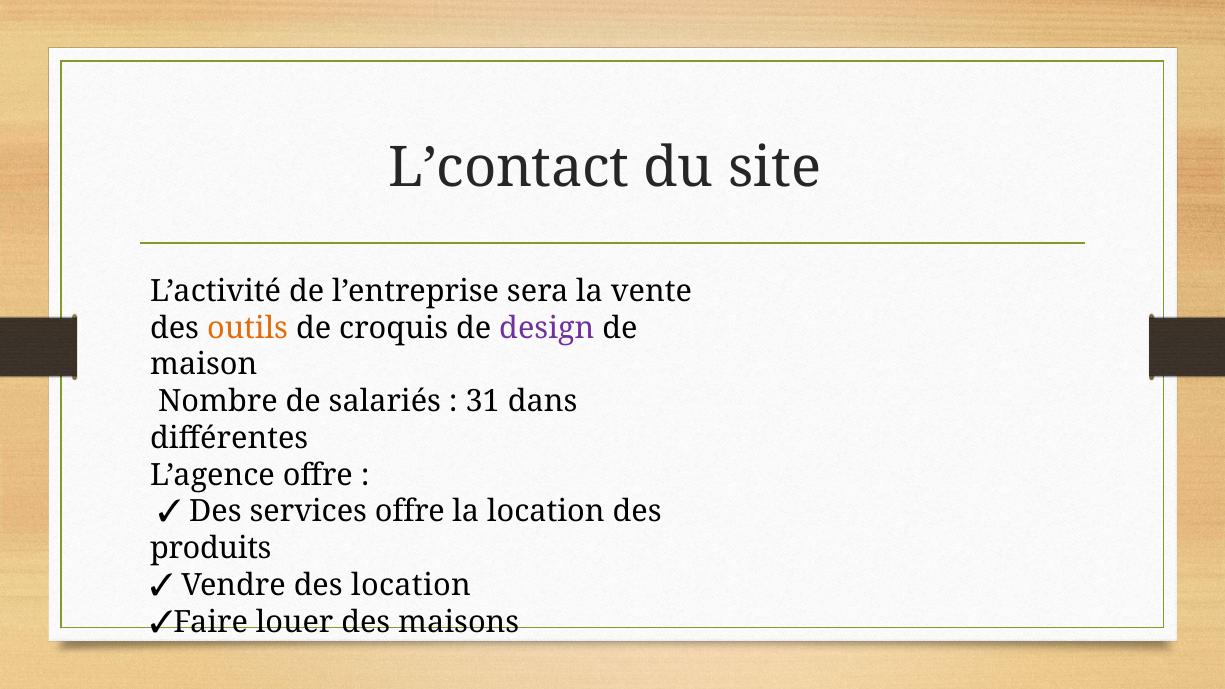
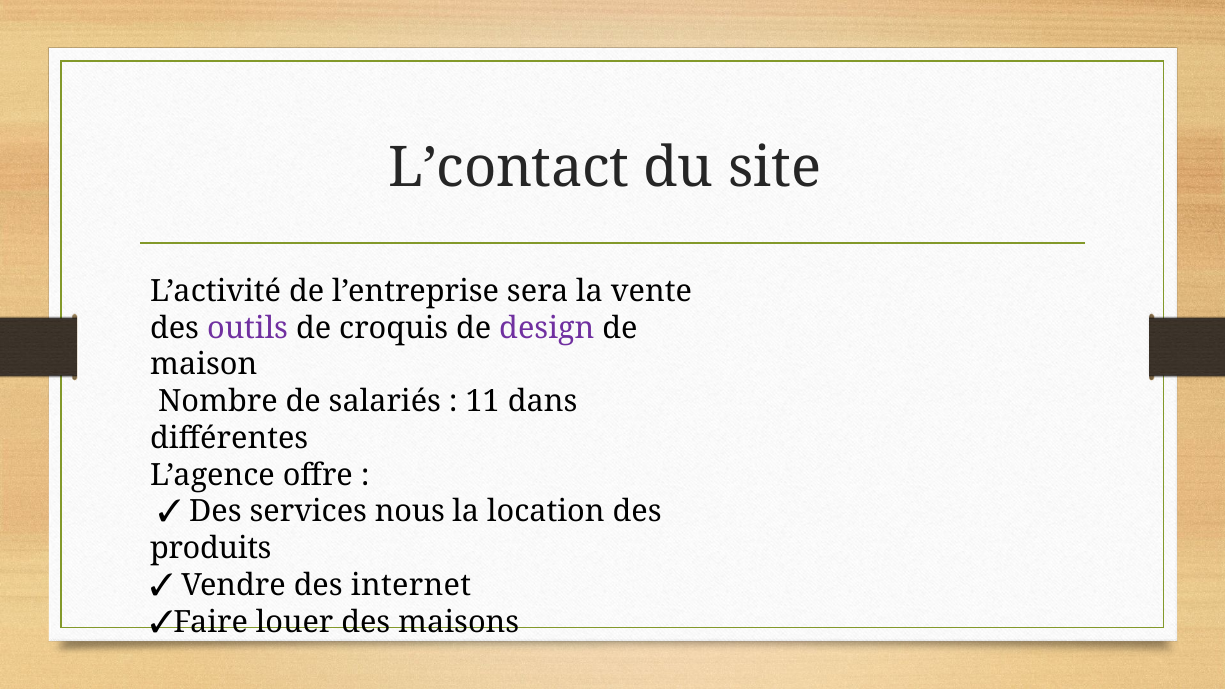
outils colour: orange -> purple
31: 31 -> 11
services offre: offre -> nous
des location: location -> internet
